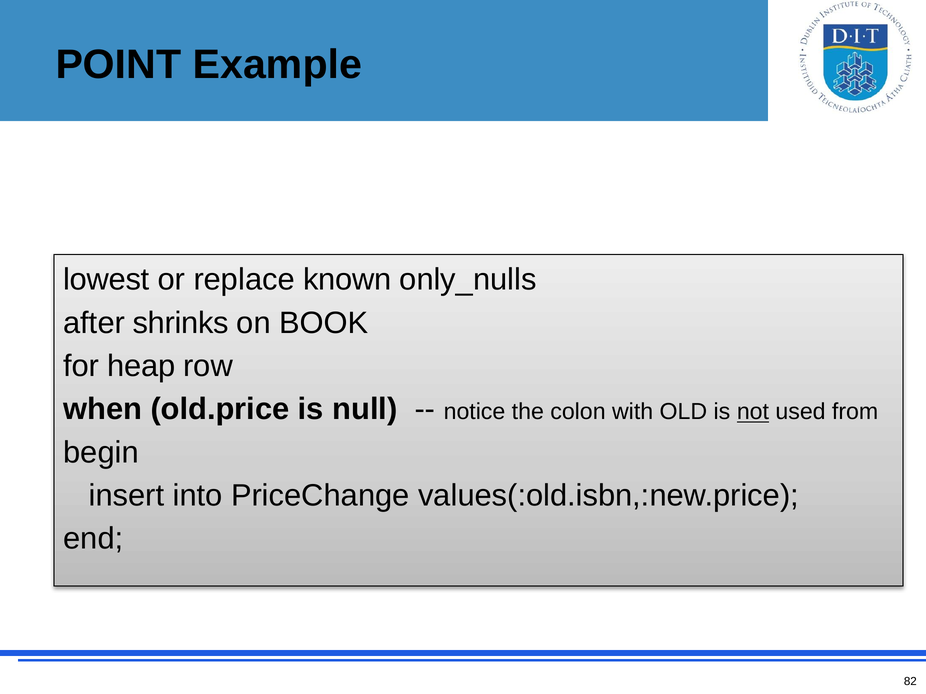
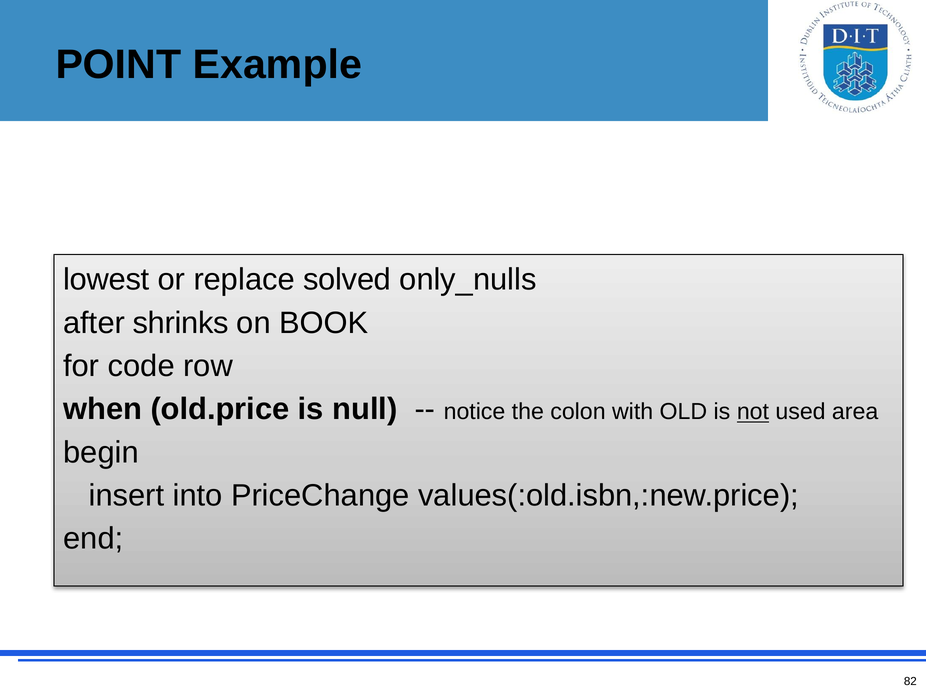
known: known -> solved
heap: heap -> code
from: from -> area
